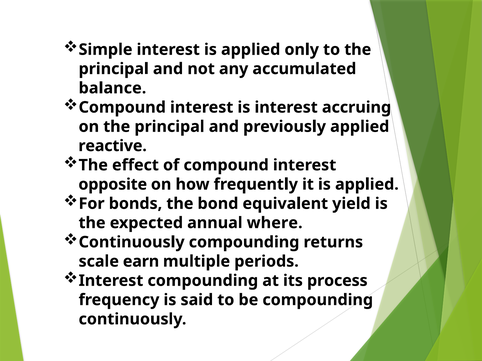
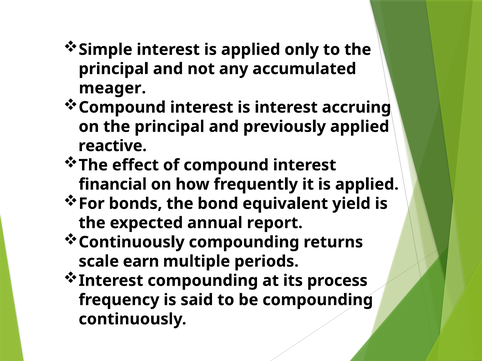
balance: balance -> meager
opposite: opposite -> financial
where: where -> report
